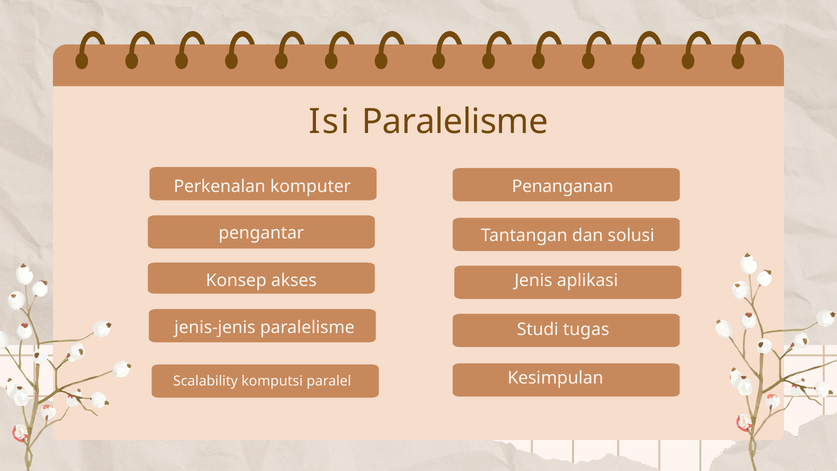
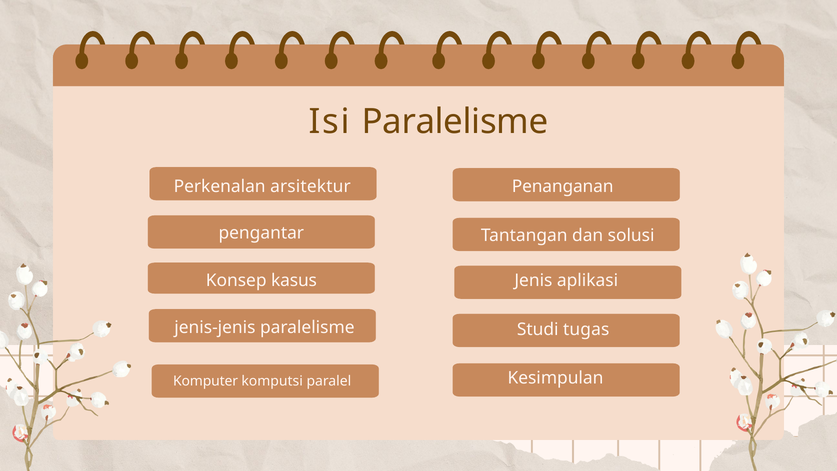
komputer: komputer -> arsitektur
akses: akses -> kasus
Scalability: Scalability -> Komputer
